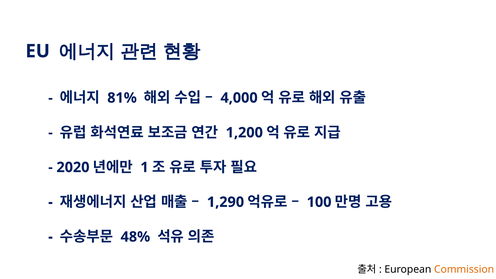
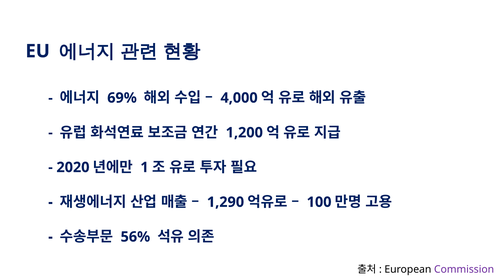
81%: 81% -> 69%
48%: 48% -> 56%
Commission colour: orange -> purple
